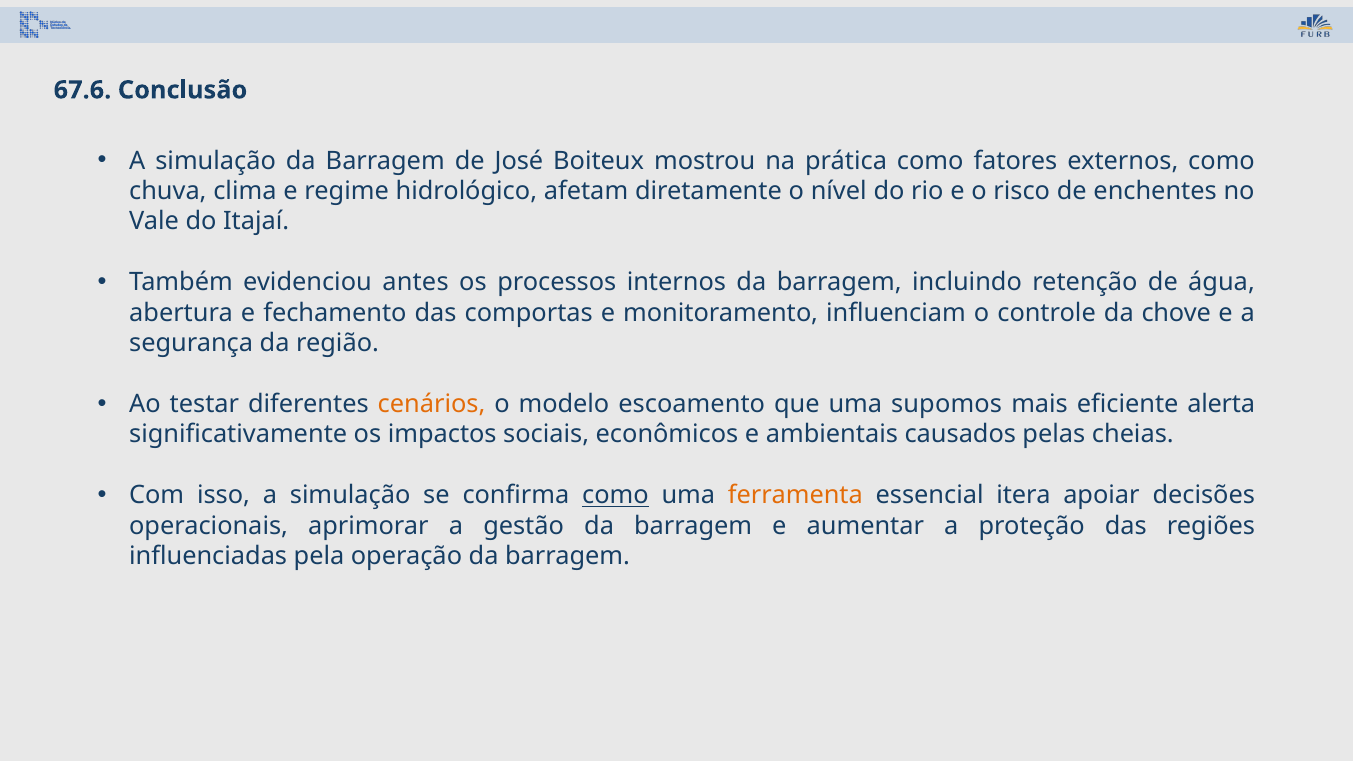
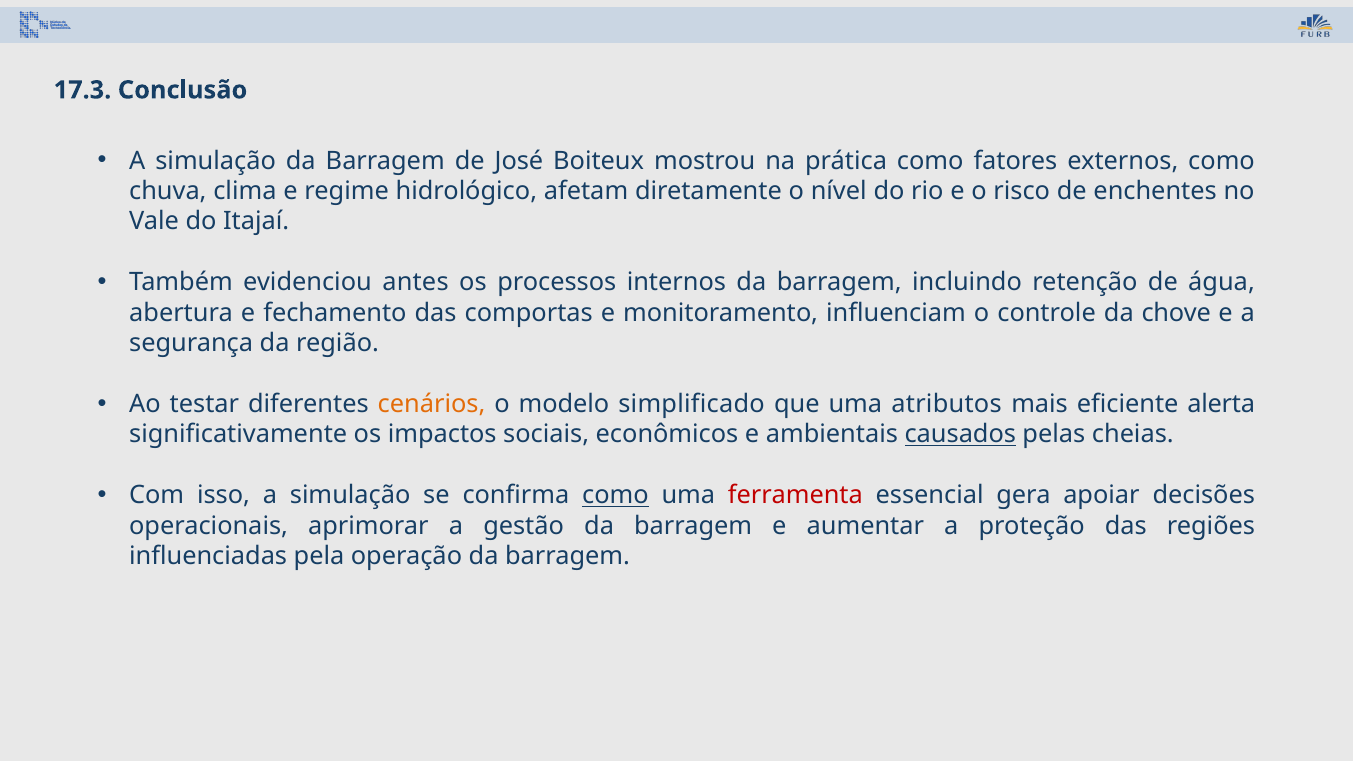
67.6: 67.6 -> 17.3
escoamento: escoamento -> simplificado
supomos: supomos -> atributos
causados underline: none -> present
ferramenta colour: orange -> red
itera: itera -> gera
